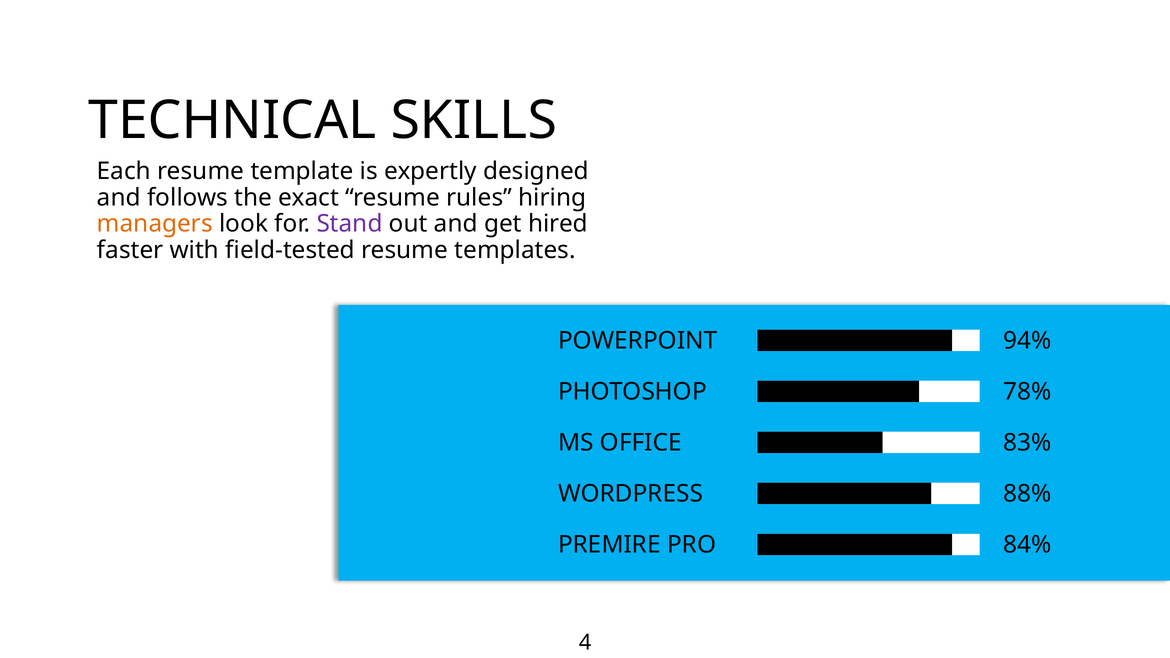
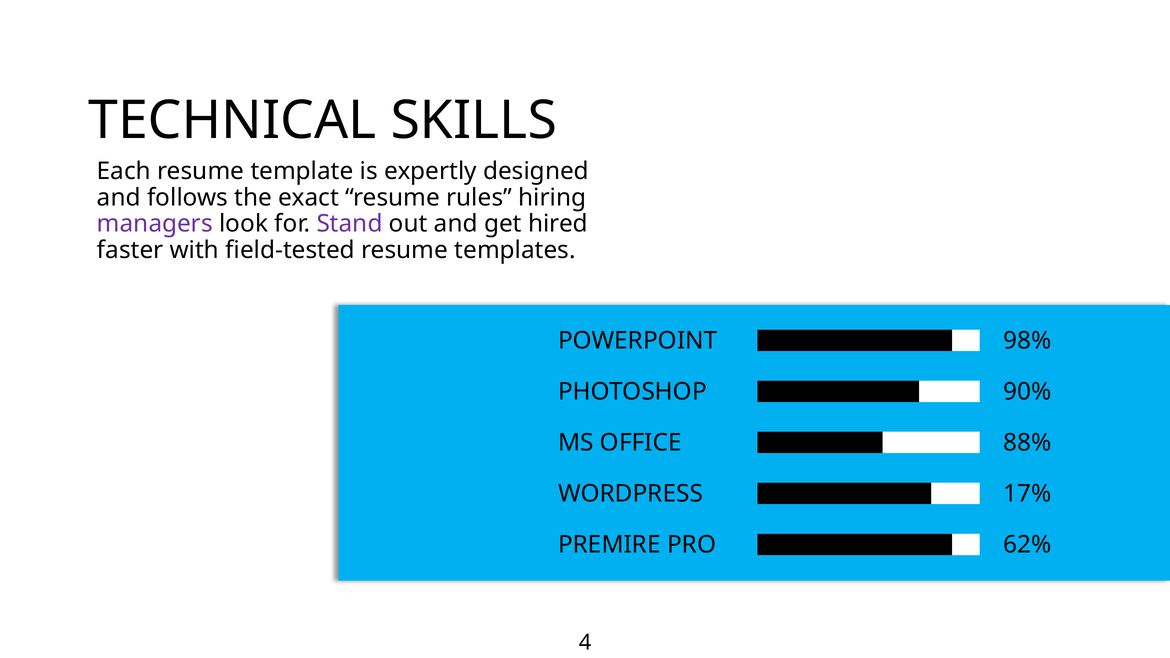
managers colour: orange -> purple
94%: 94% -> 98%
78%: 78% -> 90%
83%: 83% -> 88%
88%: 88% -> 17%
84%: 84% -> 62%
